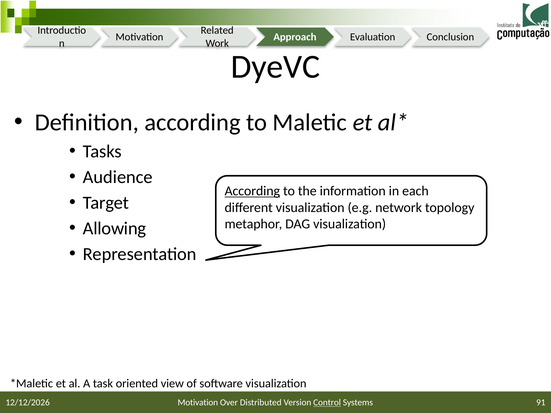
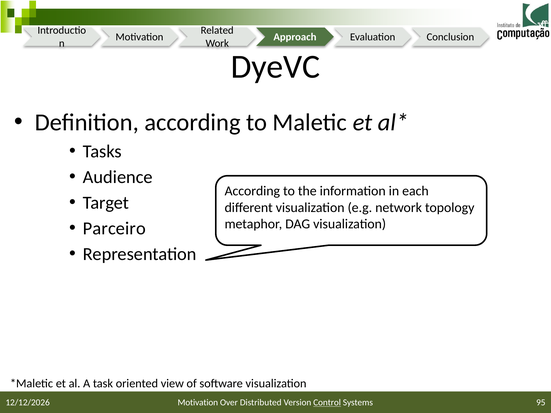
According at (252, 191) underline: present -> none
Allowing: Allowing -> Parceiro
91: 91 -> 95
